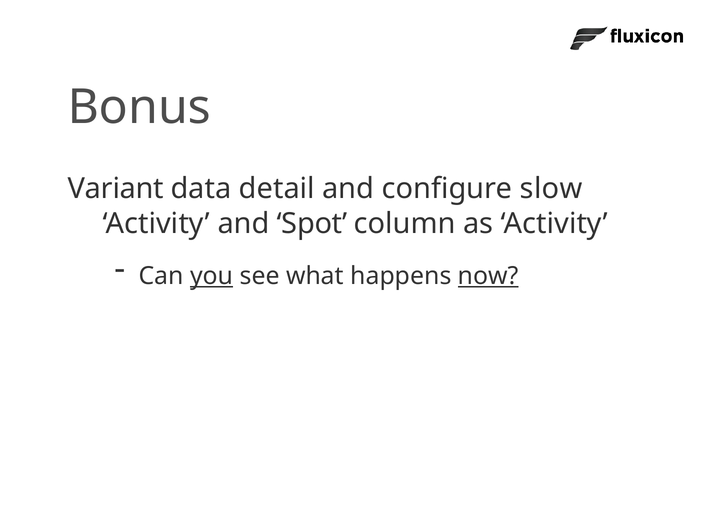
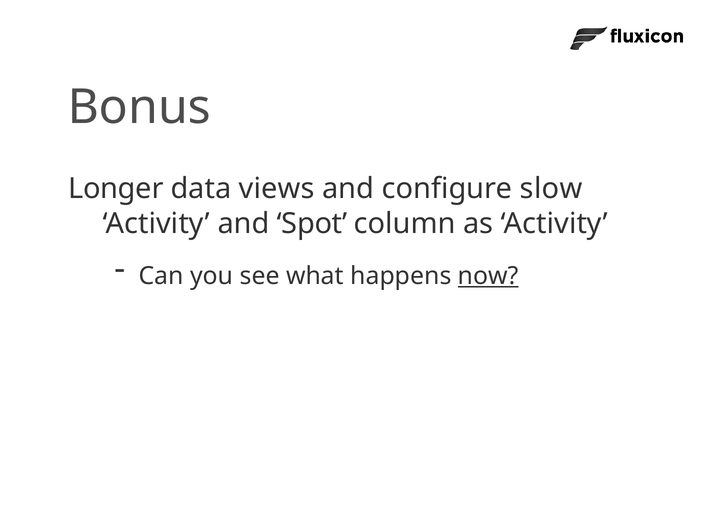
Variant: Variant -> Longer
detail: detail -> views
you underline: present -> none
